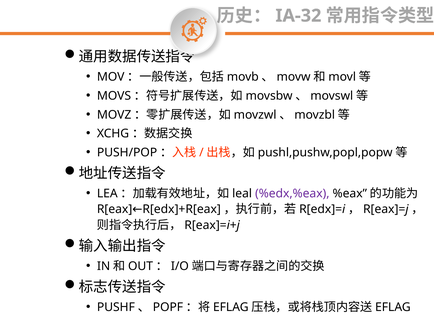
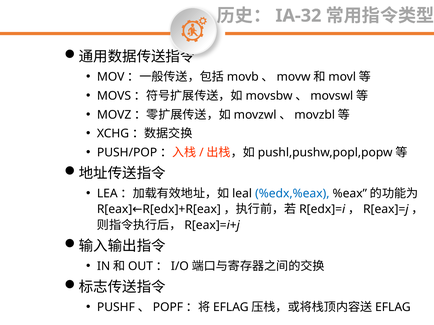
%edx,%eax colour: purple -> blue
